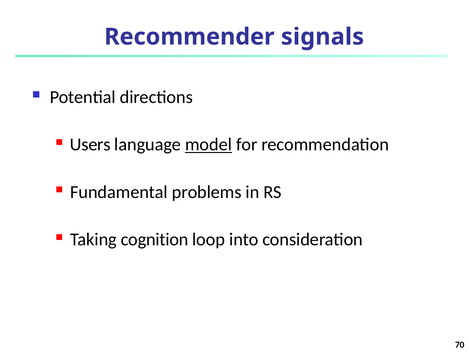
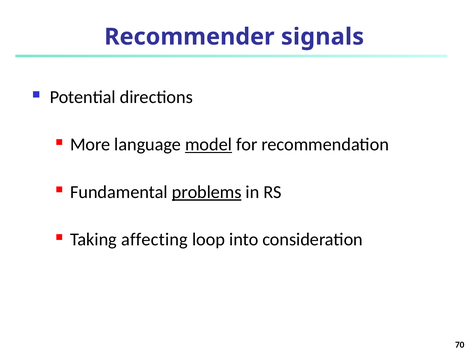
Users: Users -> More
problems underline: none -> present
cognition: cognition -> affecting
